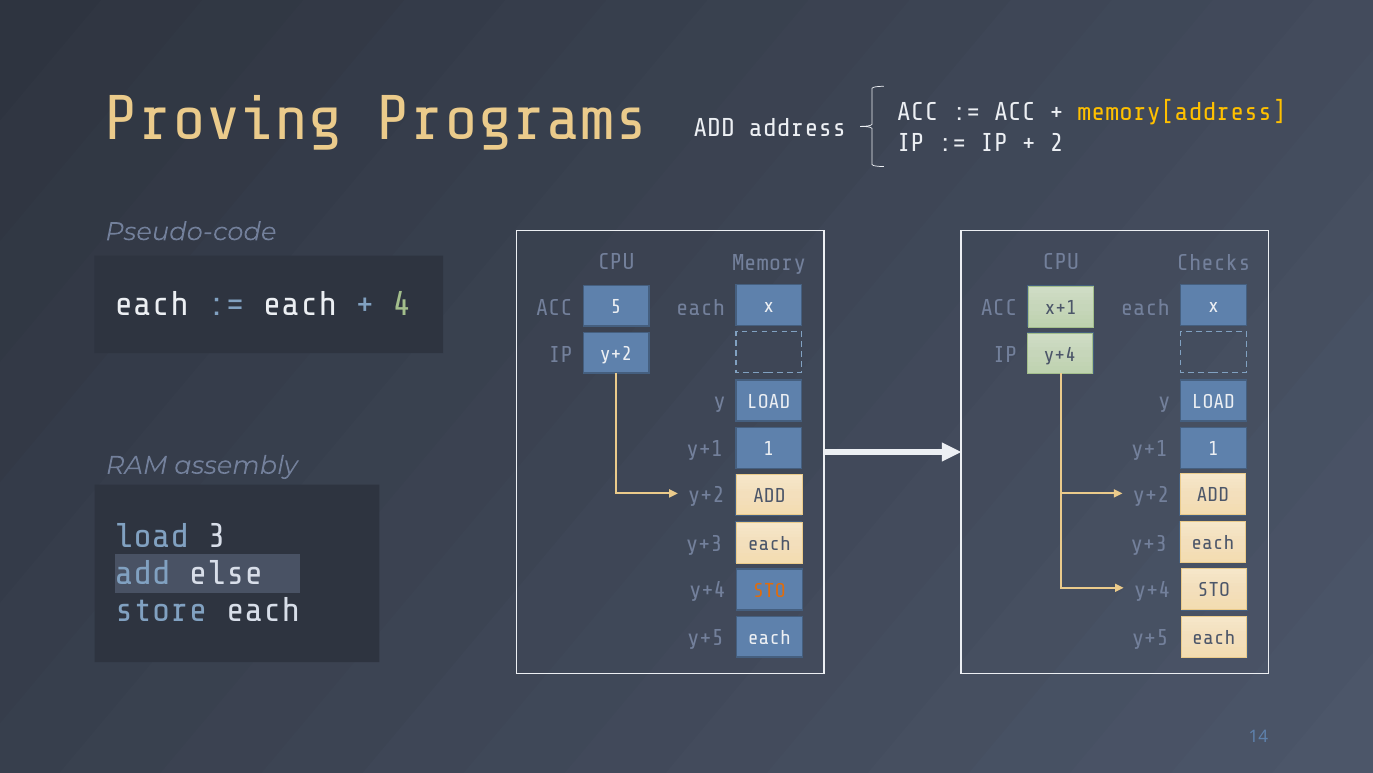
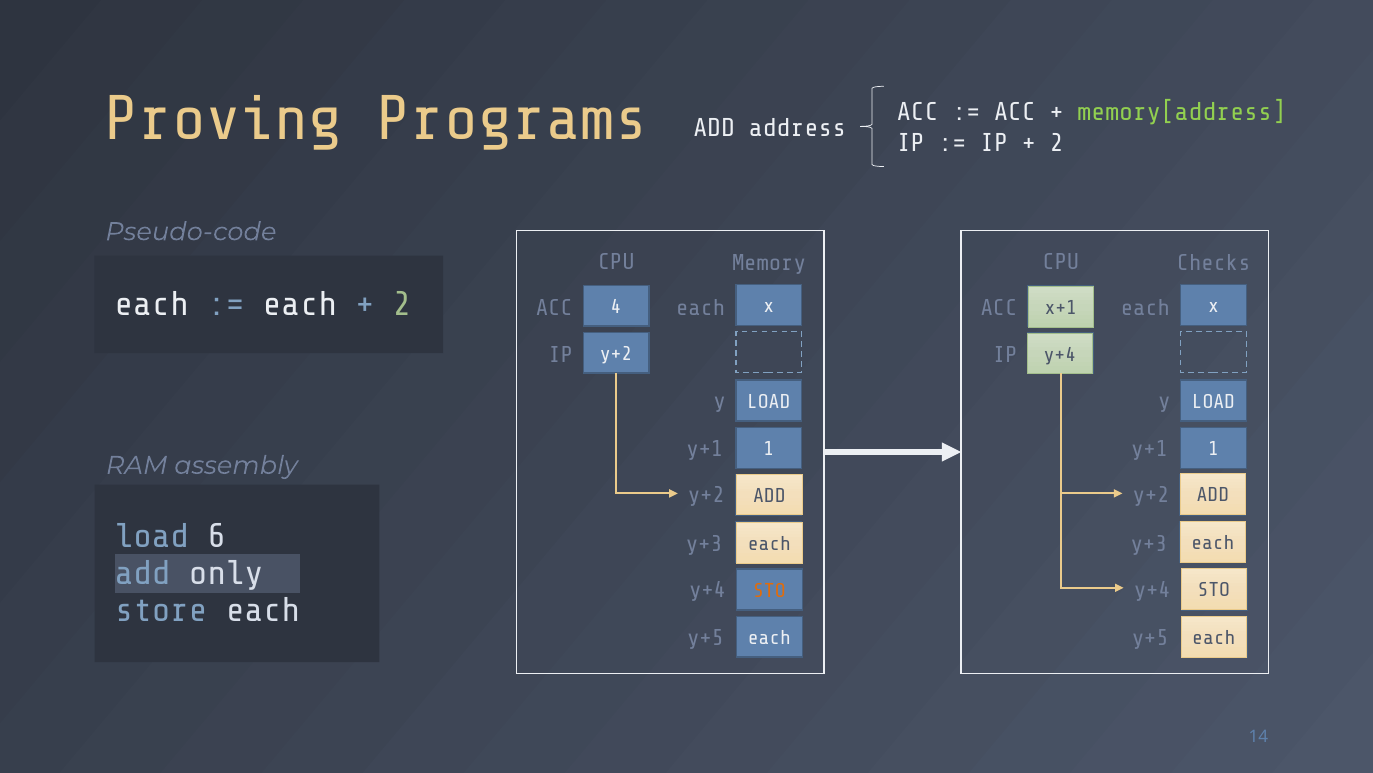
memory[address colour: yellow -> light green
4 at (402, 304): 4 -> 2
5: 5 -> 4
3: 3 -> 6
else: else -> only
